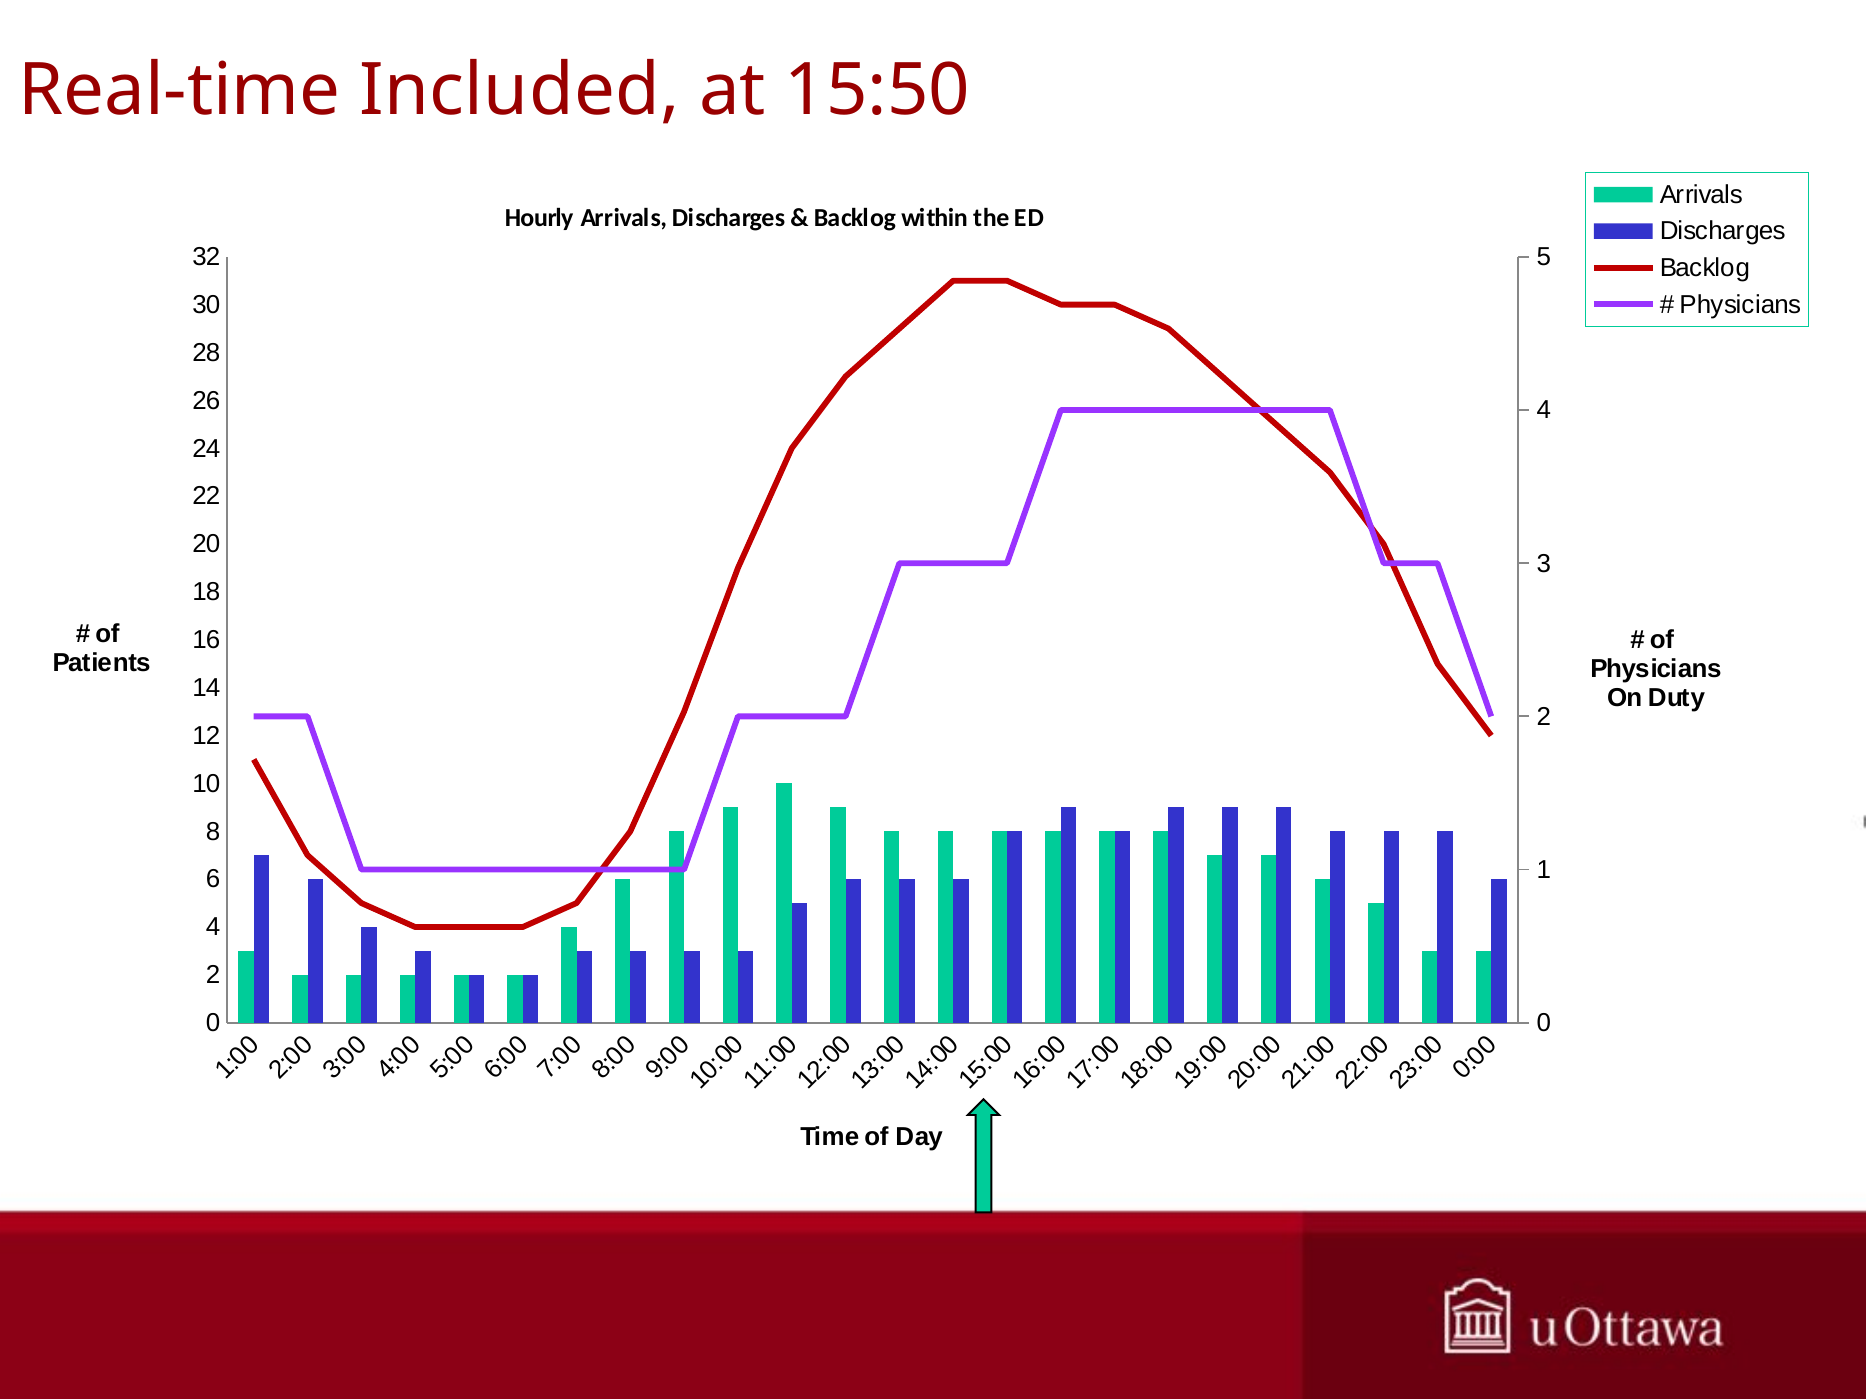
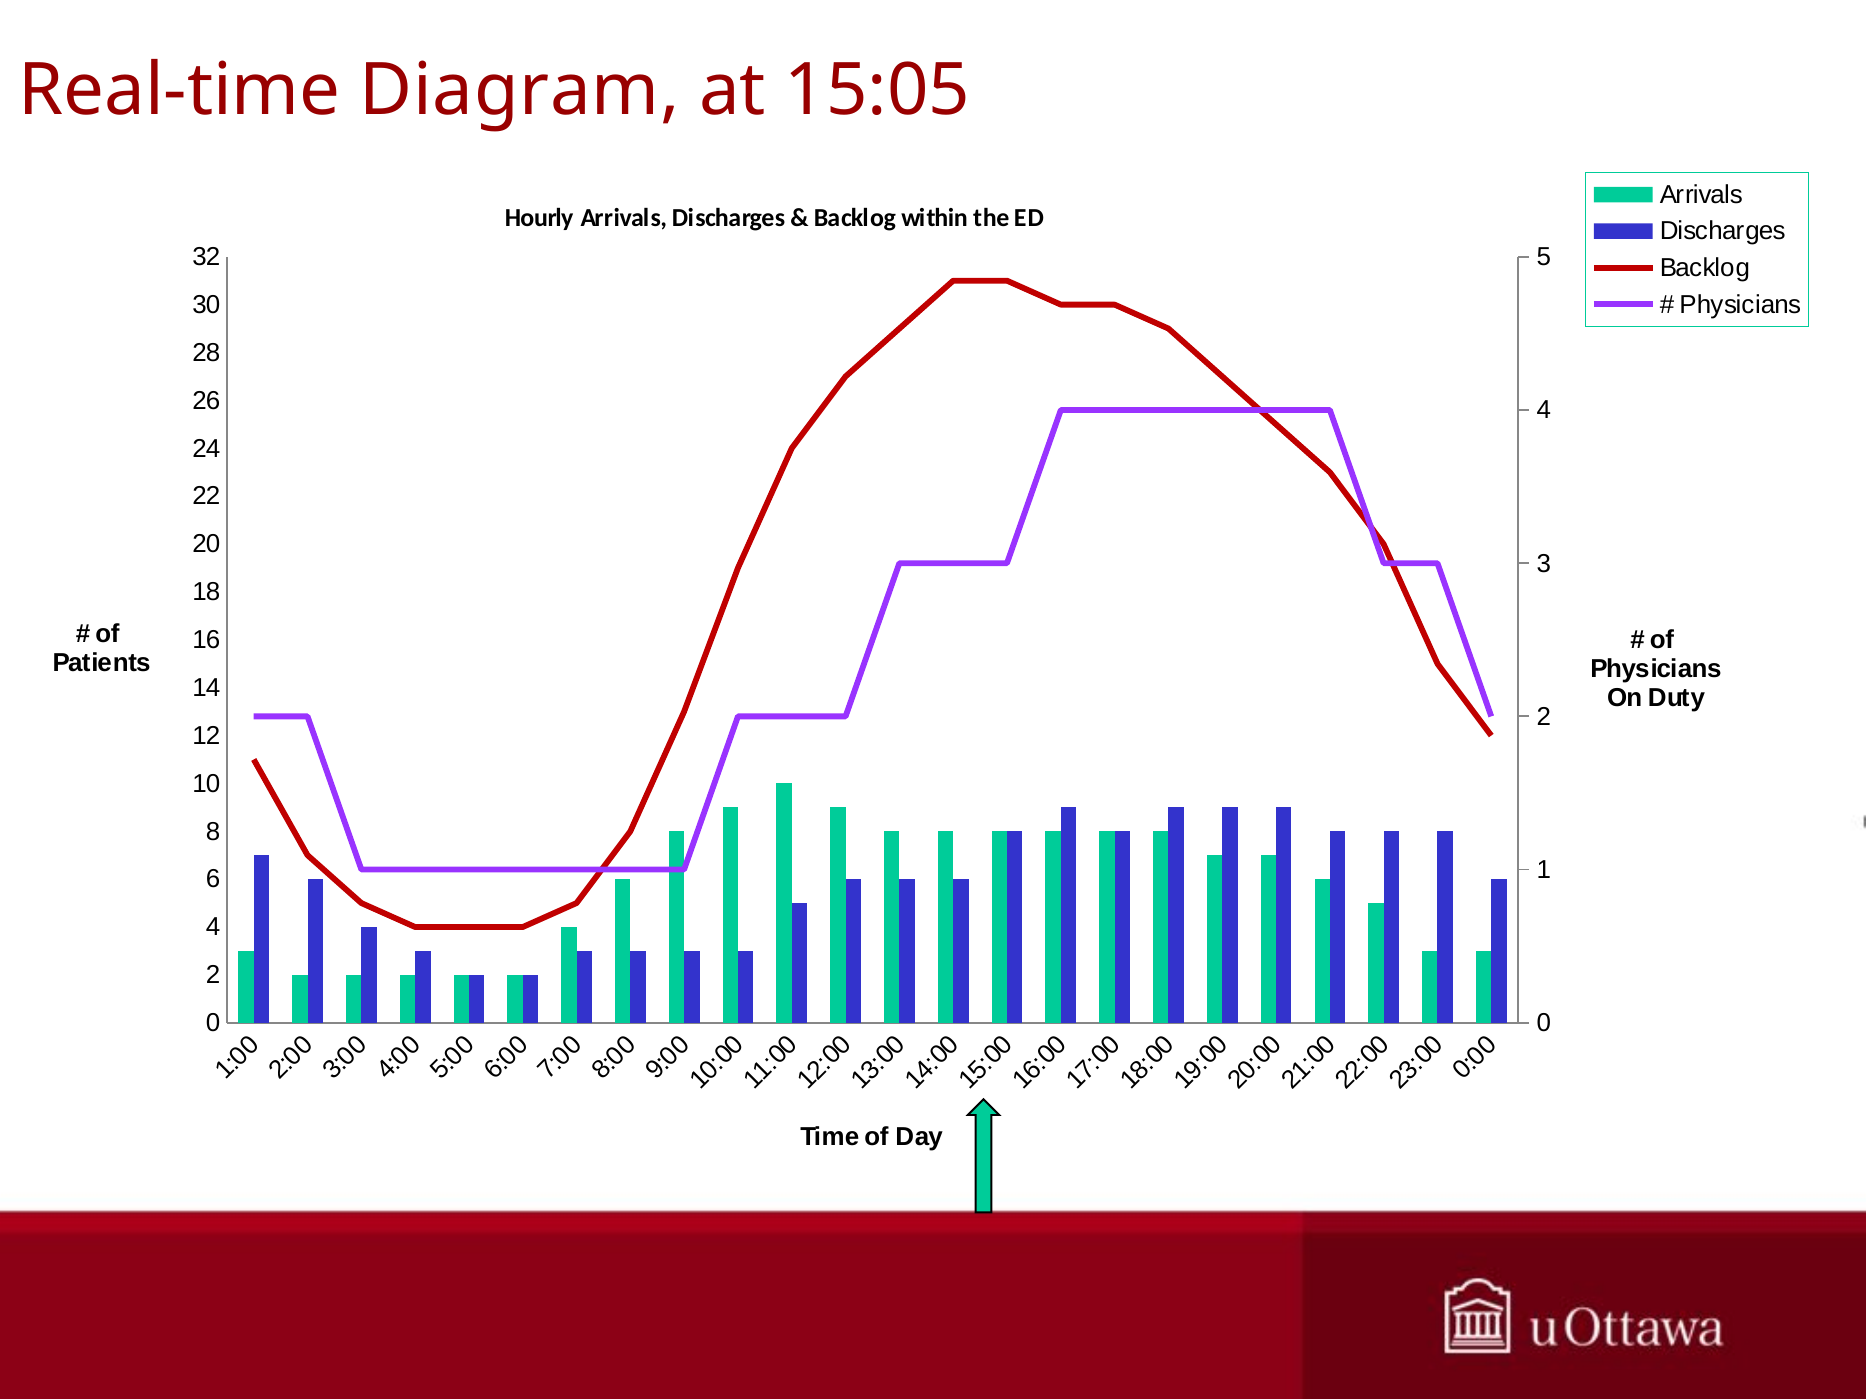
Included: Included -> Diagram
15:50: 15:50 -> 15:05
